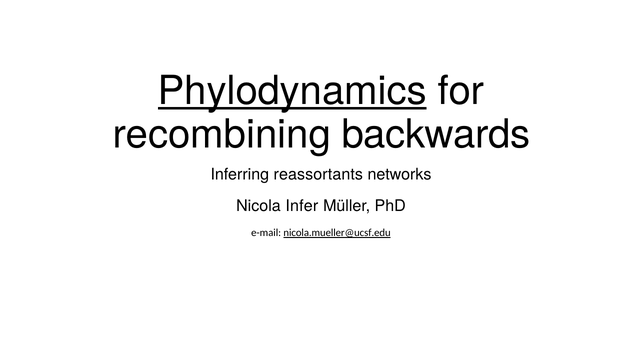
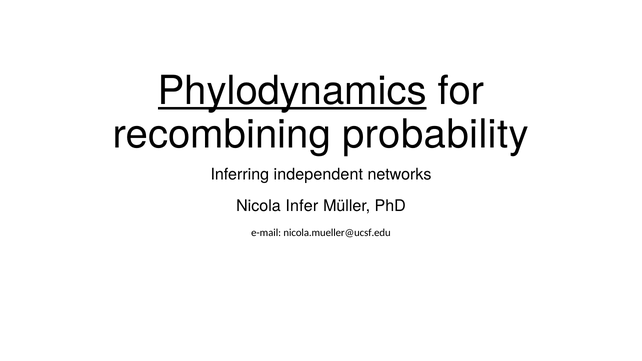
backwards: backwards -> probability
reassortants: reassortants -> independent
nicola.mueller@ucsf.edu underline: present -> none
